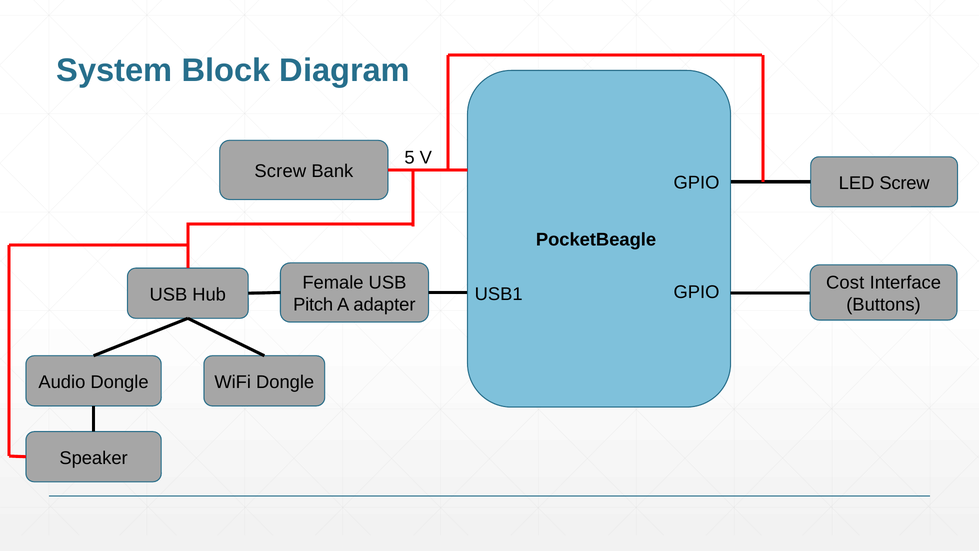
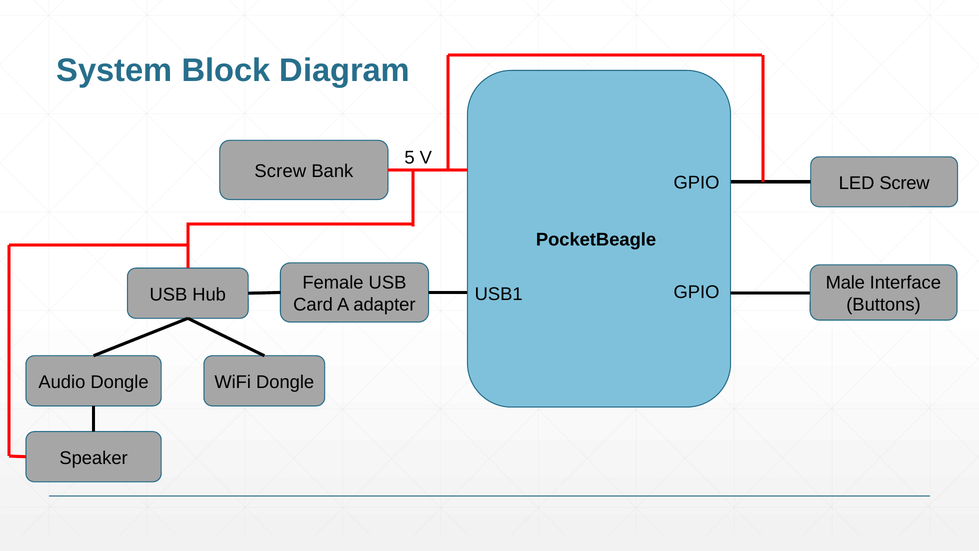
Cost: Cost -> Male
Pitch: Pitch -> Card
